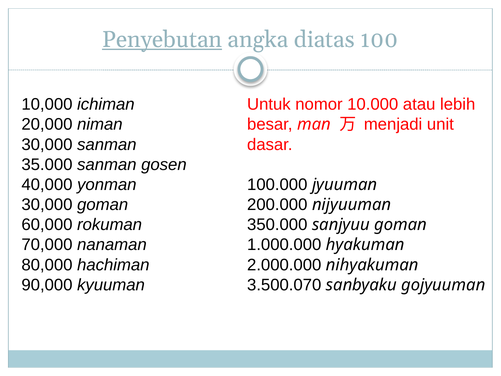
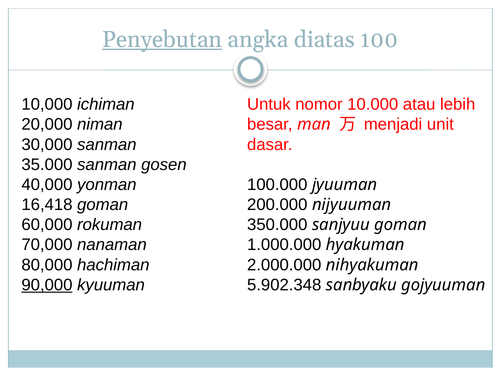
30,000 at (47, 205): 30,000 -> 16,418
90,000 underline: none -> present
3.500.070: 3.500.070 -> 5.902.348
